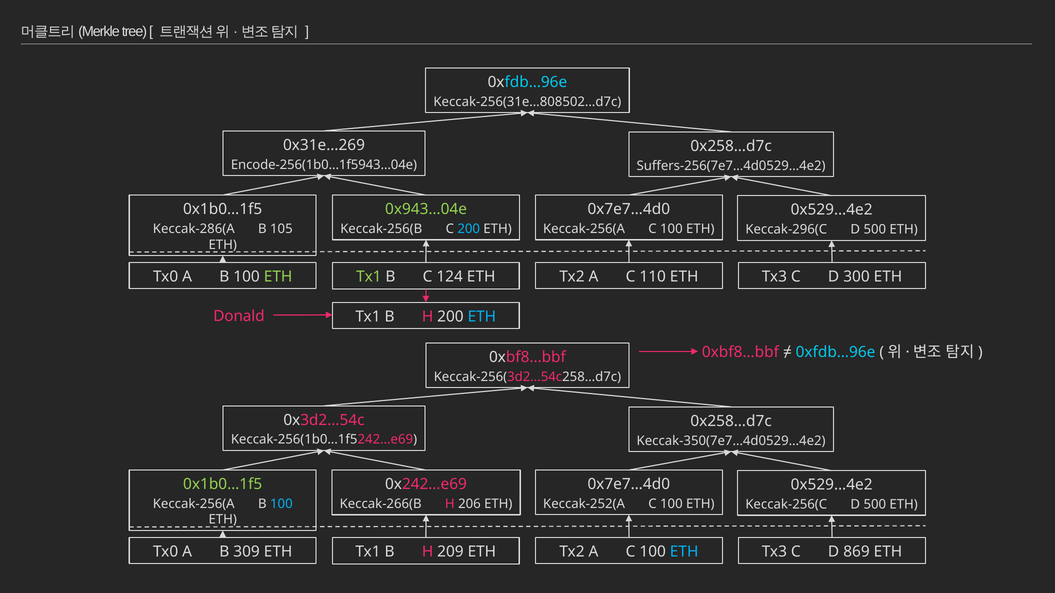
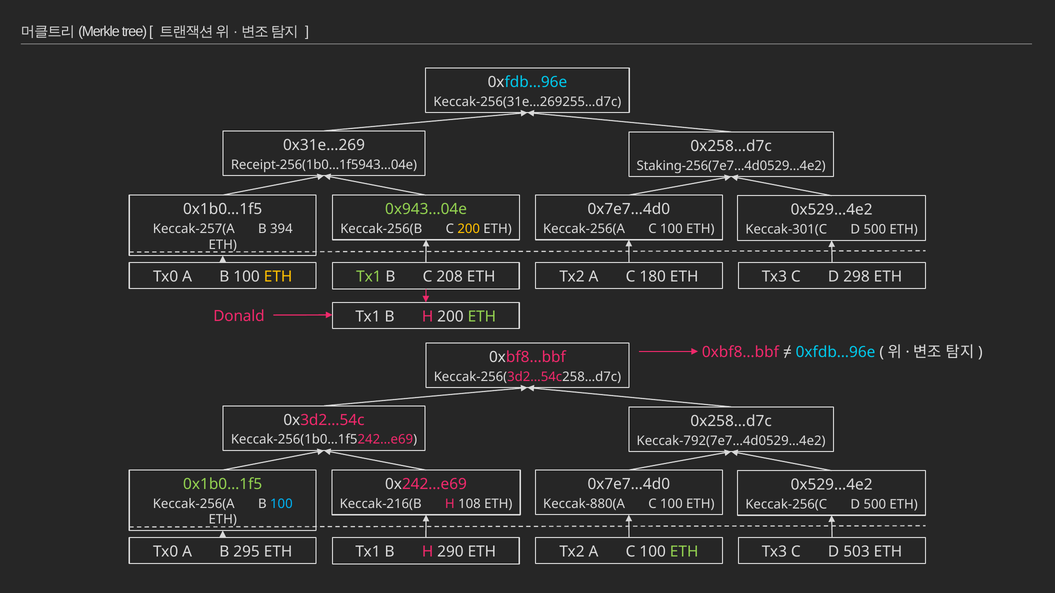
Keccak-256(31e…808502…d7c: Keccak-256(31e…808502…d7c -> Keccak-256(31e…269255…d7c
Encode-256(1b0…1f5943…04e: Encode-256(1b0…1f5943…04e -> Receipt-256(1b0…1f5943…04e
Suffers-256(7e7…4d0529…4e2: Suffers-256(7e7…4d0529…4e2 -> Staking-256(7e7…4d0529…4e2
Keccak-286(A: Keccak-286(A -> Keccak-257(A
105: 105 -> 394
200 at (469, 229) colour: light blue -> yellow
Keccak-296(C: Keccak-296(C -> Keccak-301(C
124: 124 -> 208
300: 300 -> 298
110: 110 -> 180
ETH at (278, 277) colour: light green -> yellow
ETH at (482, 317) colour: light blue -> light green
Keccak-350(7e7…4d0529…4e2: Keccak-350(7e7…4d0529…4e2 -> Keccak-792(7e7…4d0529…4e2
Keccak-252(A: Keccak-252(A -> Keccak-880(A
Keccak-266(B: Keccak-266(B -> Keccak-216(B
206: 206 -> 108
209: 209 -> 290
ETH at (684, 552) colour: light blue -> light green
869: 869 -> 503
309: 309 -> 295
